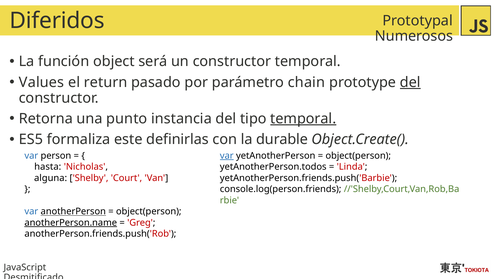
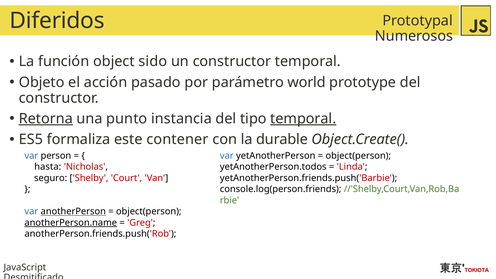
será: será -> sido
Values: Values -> Objeto
return: return -> acción
chain: chain -> world
del at (410, 82) underline: present -> none
Retorna underline: none -> present
definirlas: definirlas -> contener
var at (227, 156) underline: present -> none
alguna: alguna -> seguro
